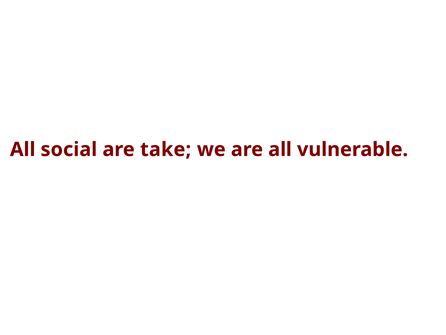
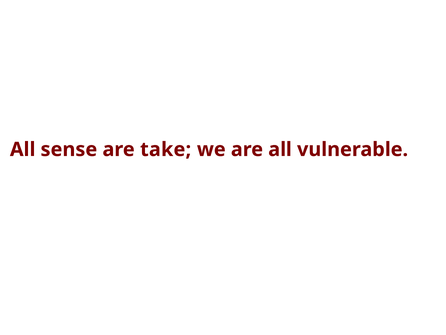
social: social -> sense
